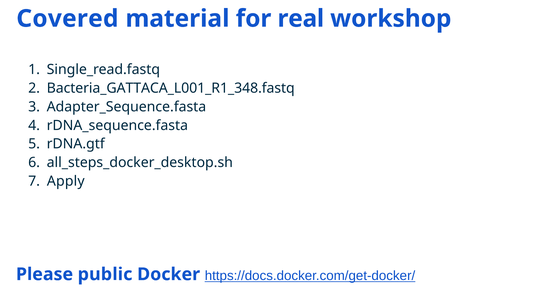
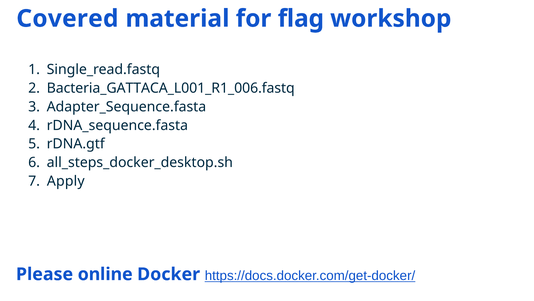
real: real -> flag
Bacteria_GATTACA_L001_R1_348.fastq: Bacteria_GATTACA_L001_R1_348.fastq -> Bacteria_GATTACA_L001_R1_006.fastq
public: public -> online
